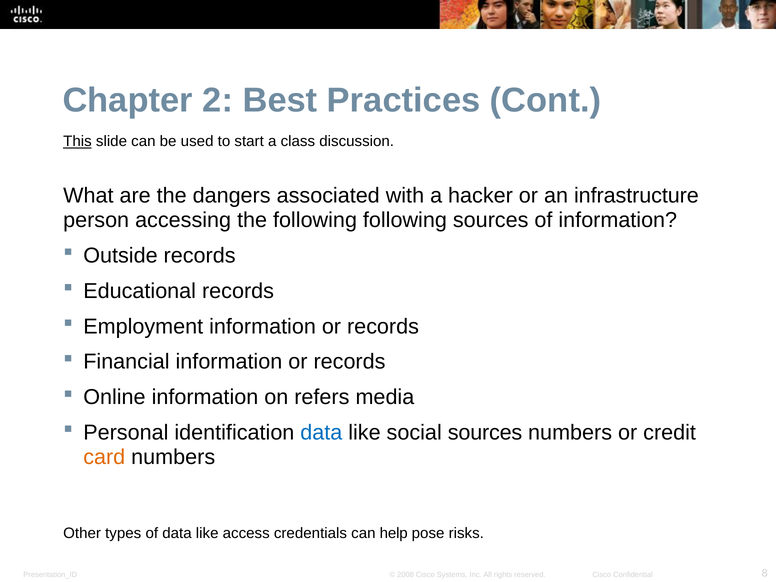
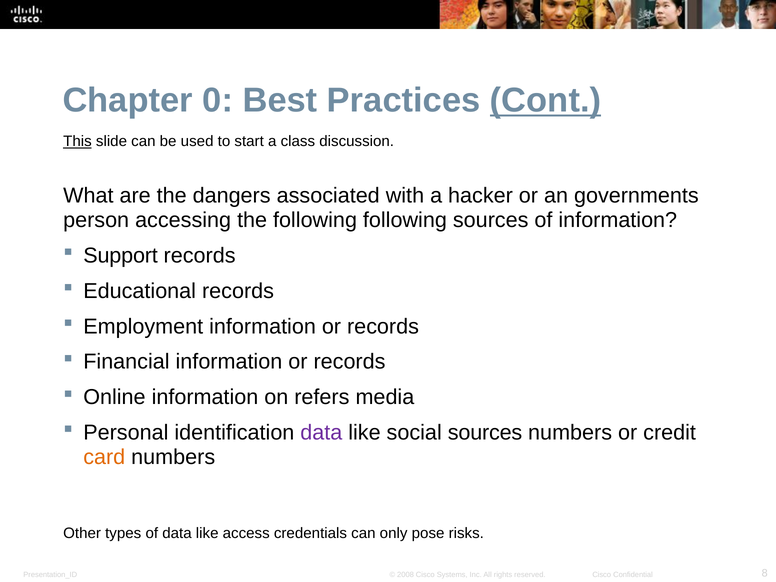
2: 2 -> 0
Cont underline: none -> present
infrastructure: infrastructure -> governments
Outside: Outside -> Support
data at (321, 433) colour: blue -> purple
help: help -> only
